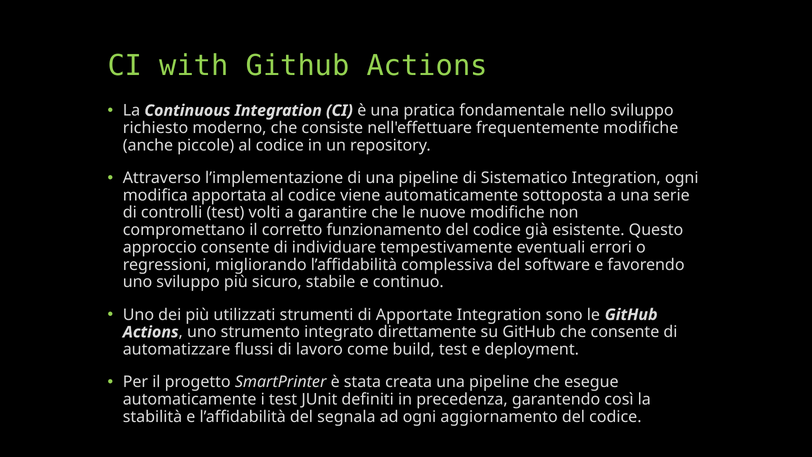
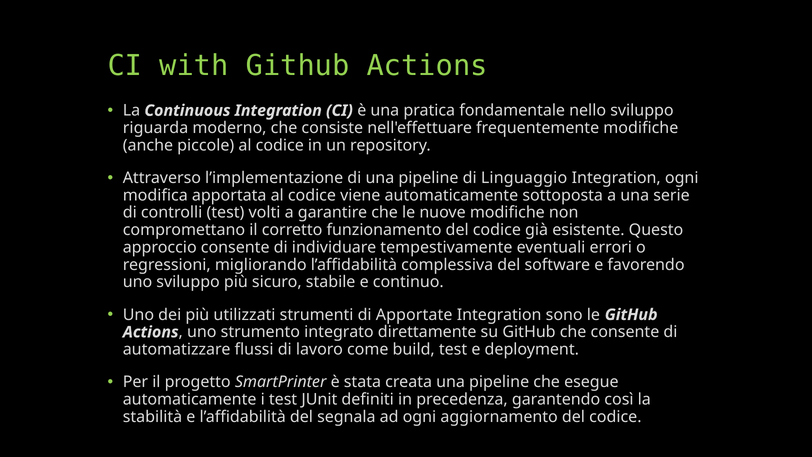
richiesto: richiesto -> riguarda
Sistematico: Sistematico -> Linguaggio
